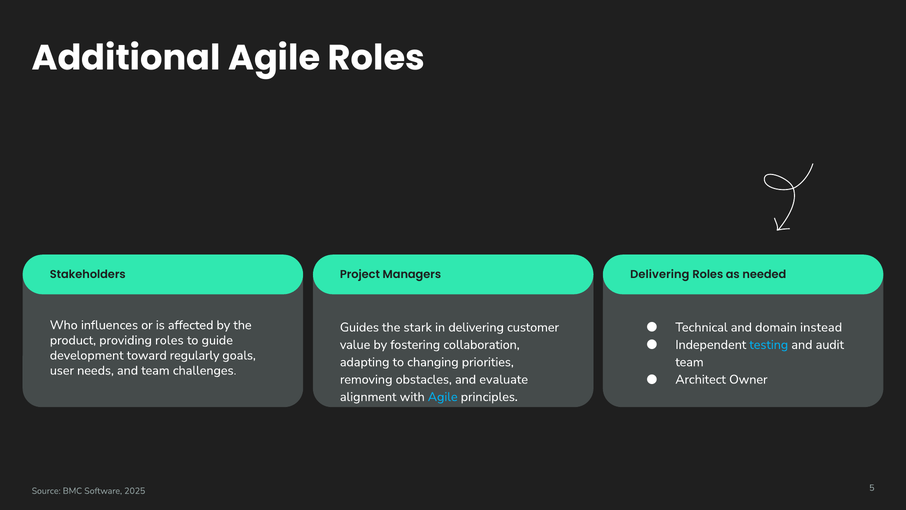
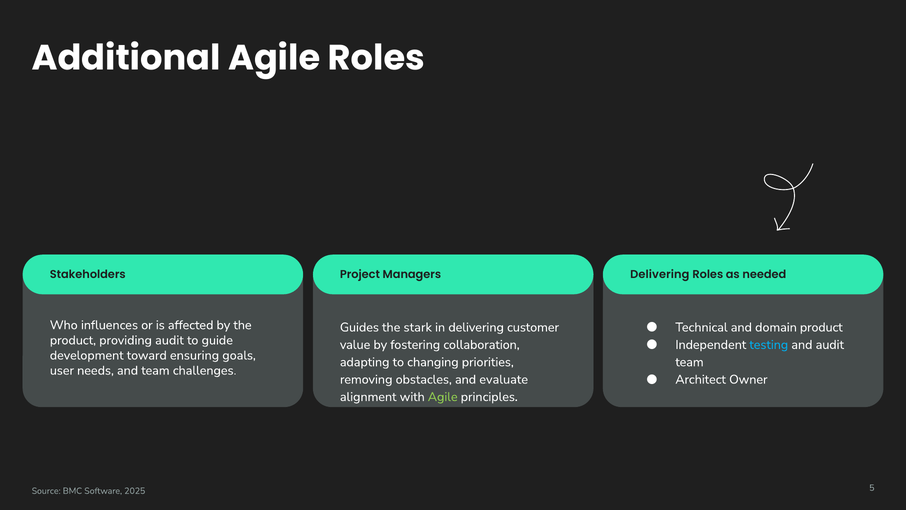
domain instead: instead -> product
providing roles: roles -> audit
regularly: regularly -> ensuring
Agile at (443, 397) colour: light blue -> light green
